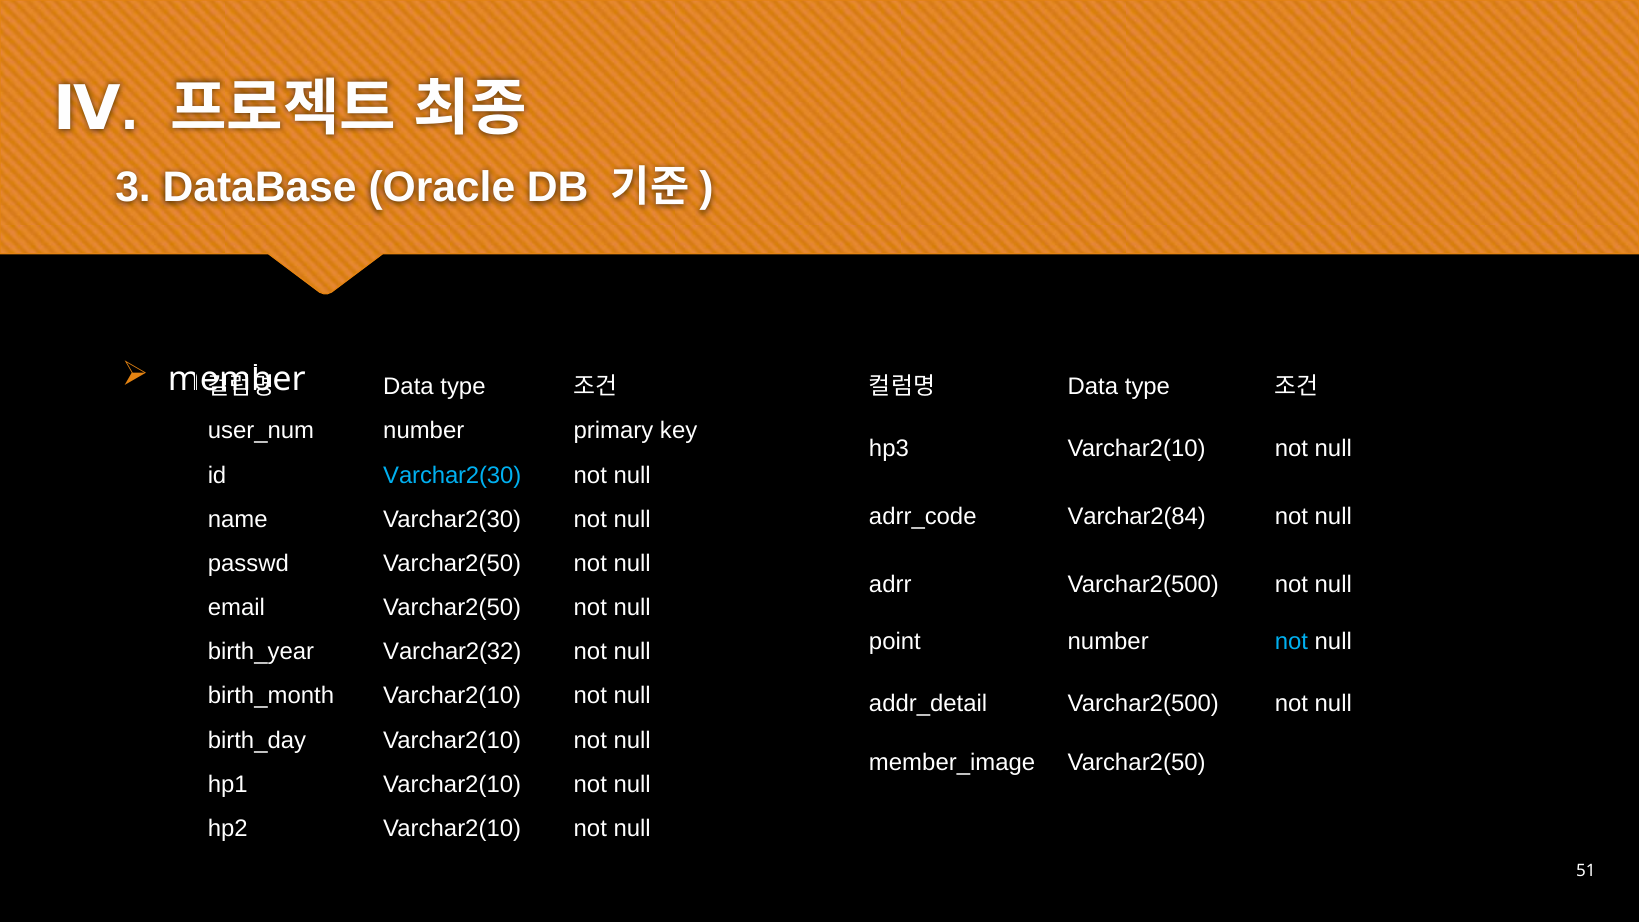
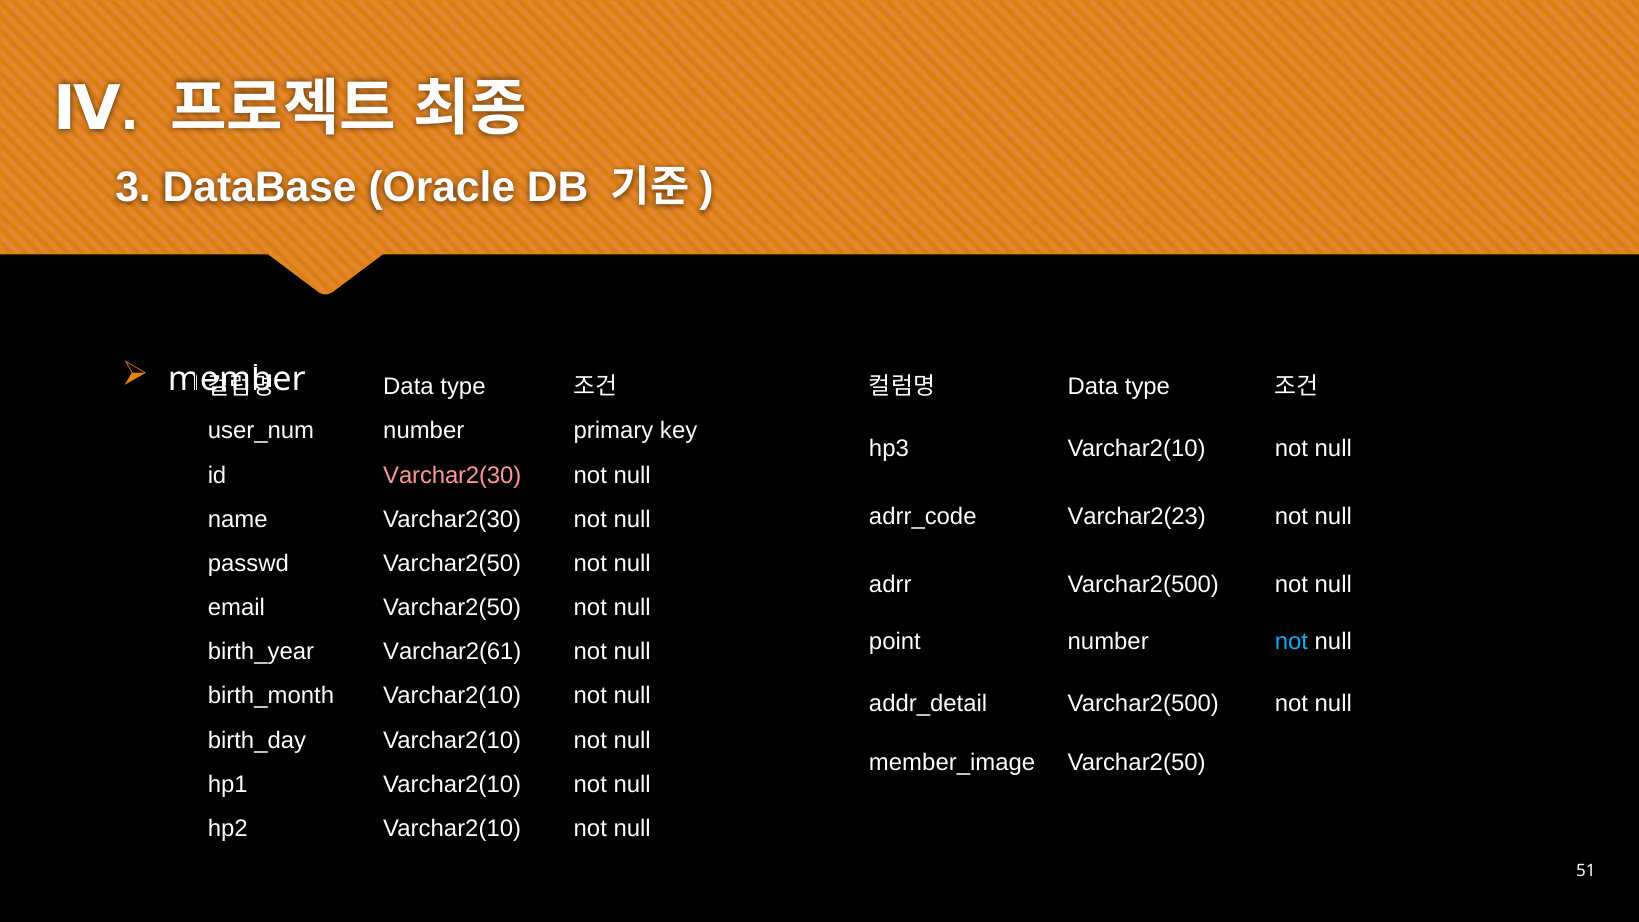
Varchar2(30 at (452, 475) colour: light blue -> pink
Varchar2(84: Varchar2(84 -> Varchar2(23
Varchar2(32: Varchar2(32 -> Varchar2(61
